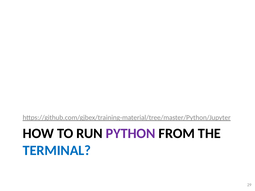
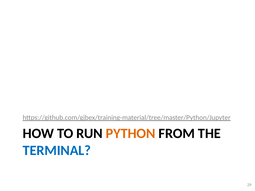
PYTHON colour: purple -> orange
